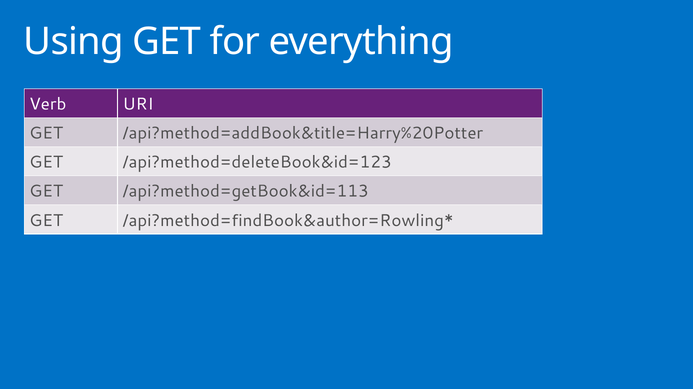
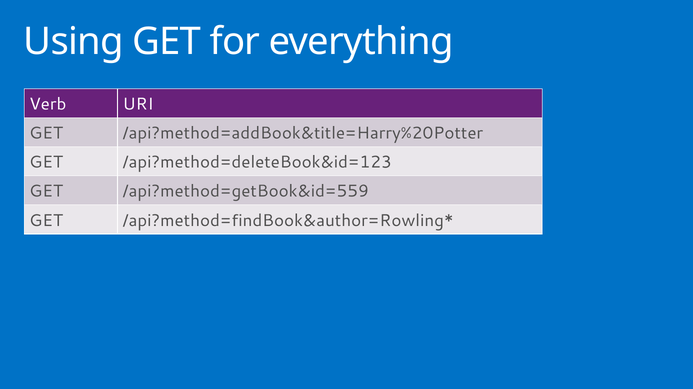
/api?method=getBook&id=113: /api?method=getBook&id=113 -> /api?method=getBook&id=559
